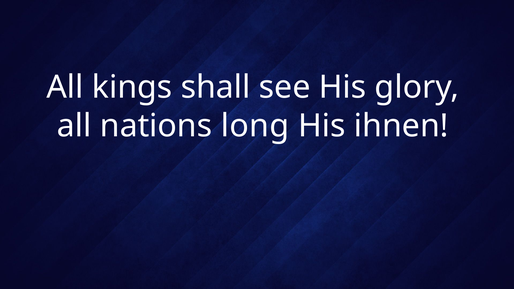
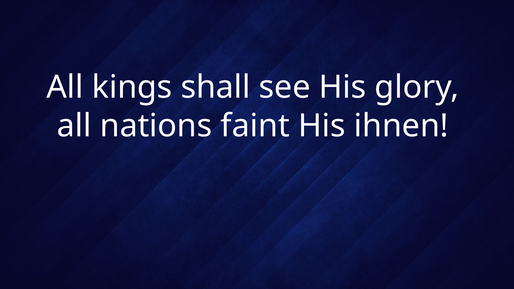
long: long -> faint
